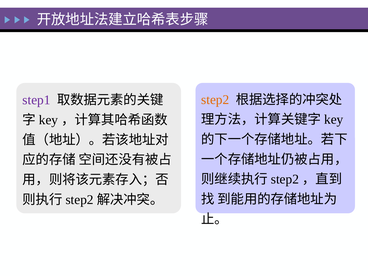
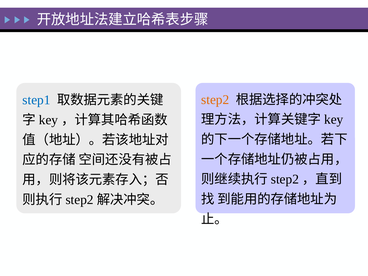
step1 colour: purple -> blue
